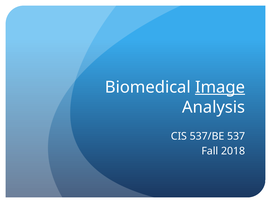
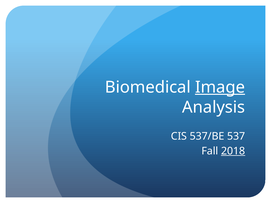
2018 underline: none -> present
